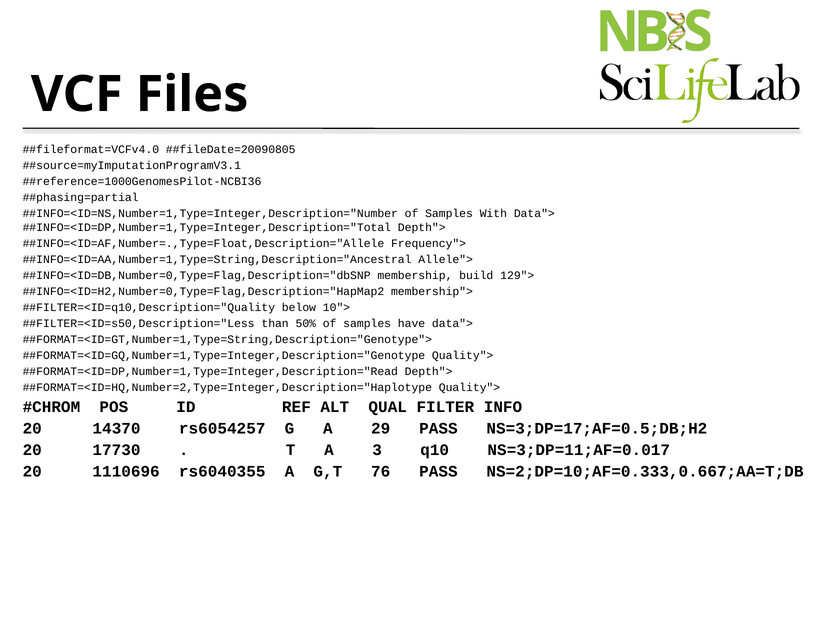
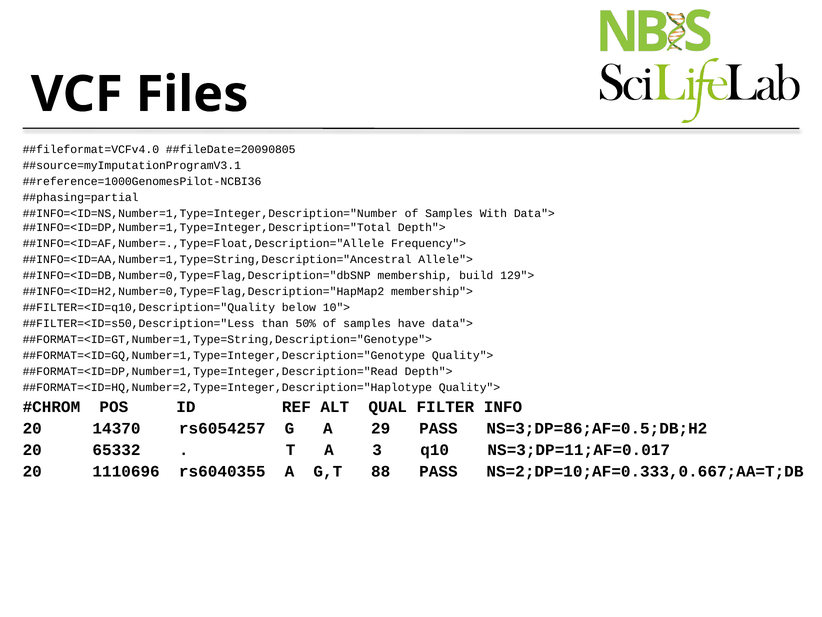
NS=3;DP=17;AF=0.5;DB;H2: NS=3;DP=17;AF=0.5;DB;H2 -> NS=3;DP=86;AF=0.5;DB;H2
17730: 17730 -> 65332
76: 76 -> 88
